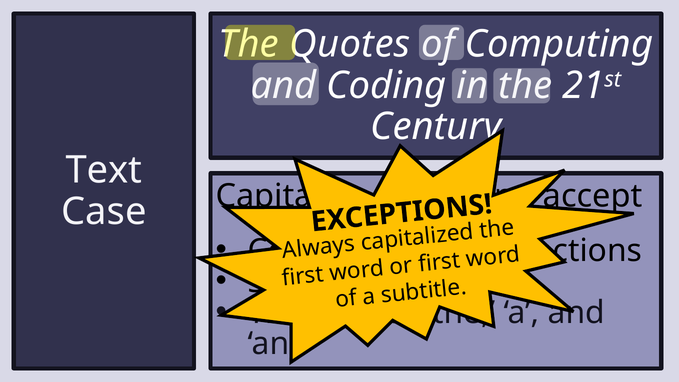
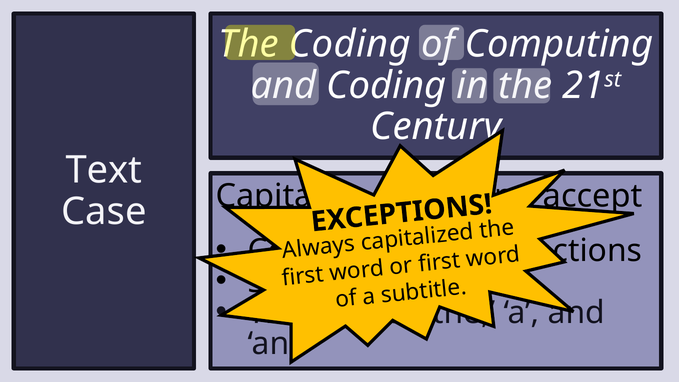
Quotes at (350, 44): Quotes -> Coding
